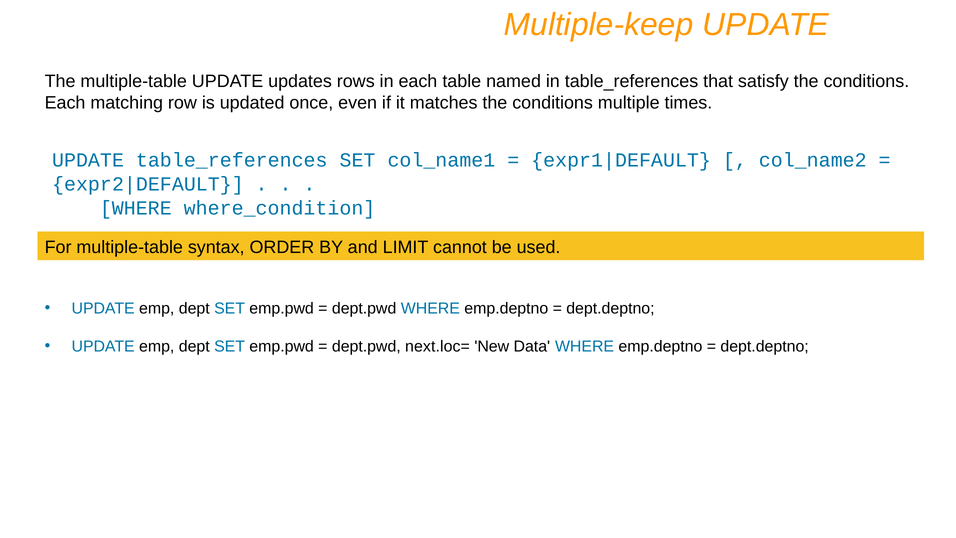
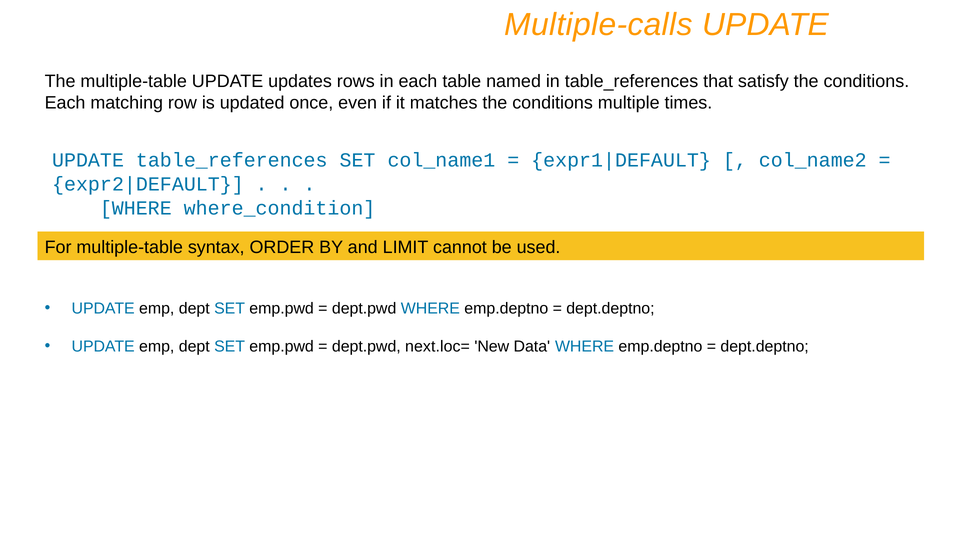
Multiple-keep: Multiple-keep -> Multiple-calls
